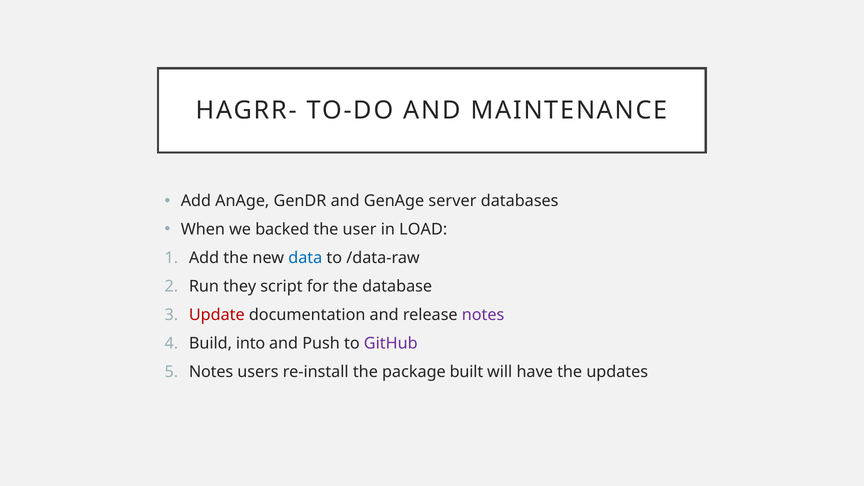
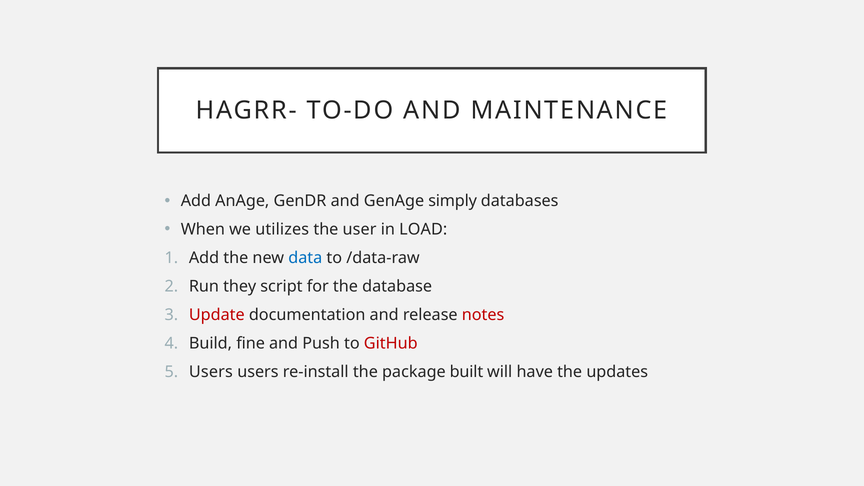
server: server -> simply
backed: backed -> utilizes
notes at (483, 315) colour: purple -> red
into: into -> fine
GitHub colour: purple -> red
Notes at (211, 372): Notes -> Users
